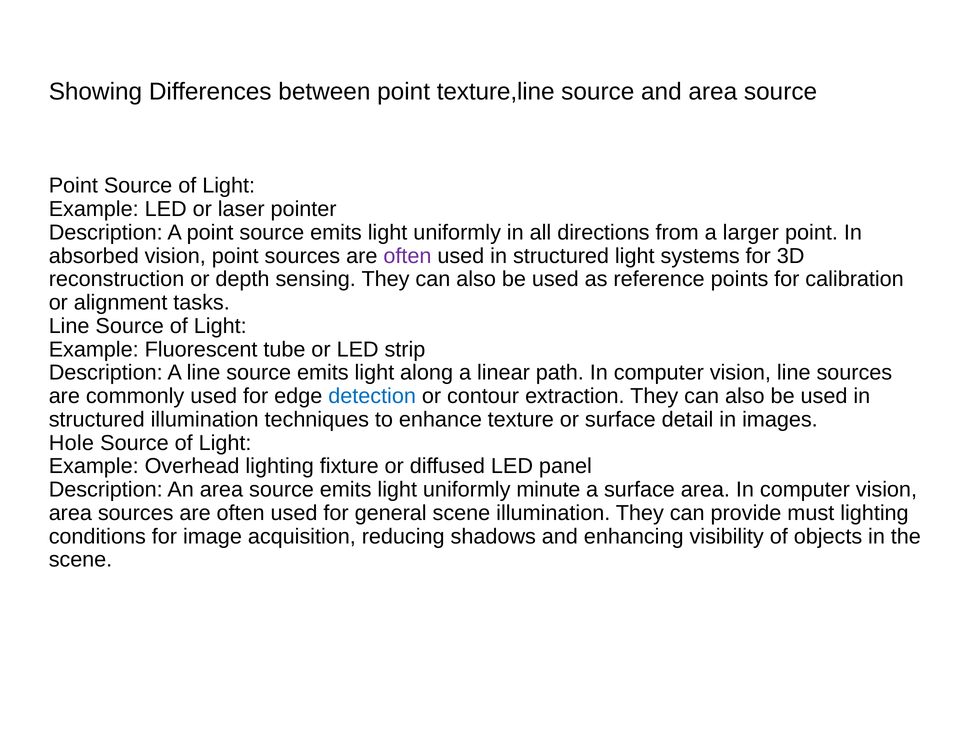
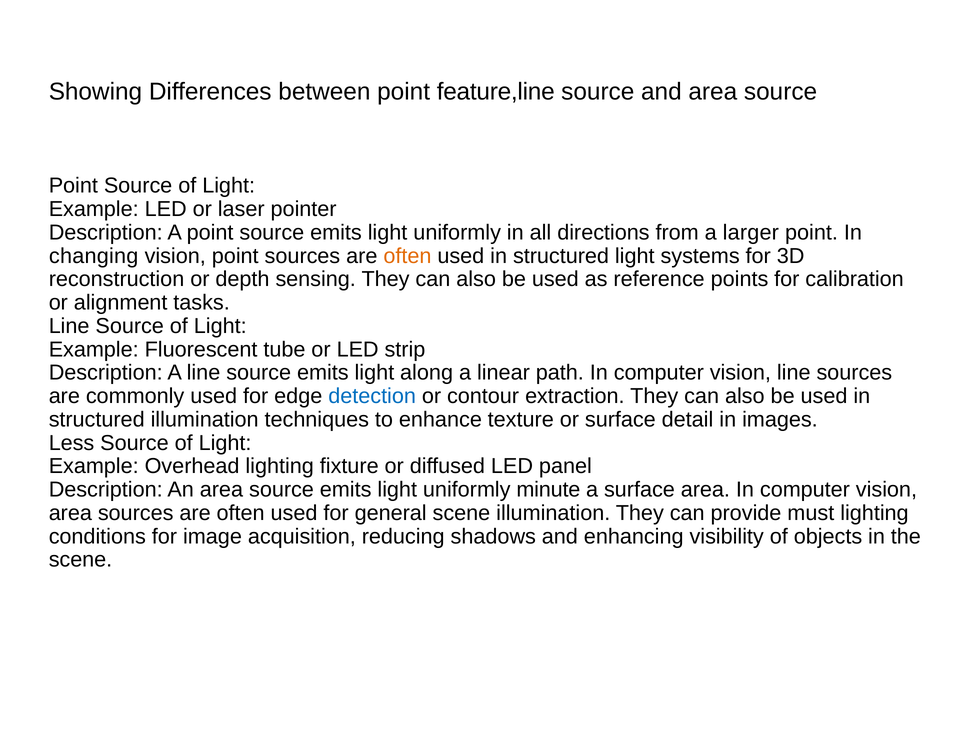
texture,line: texture,line -> feature,line
absorbed: absorbed -> changing
often at (407, 256) colour: purple -> orange
Hole: Hole -> Less
